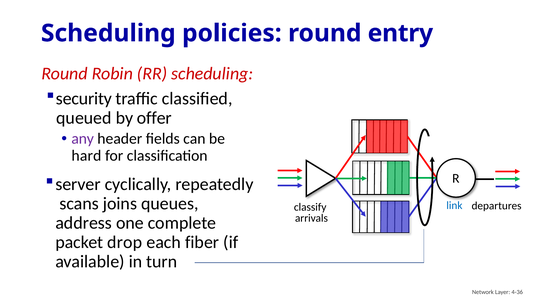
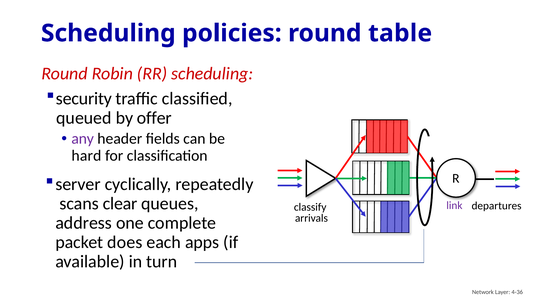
entry: entry -> table
joins: joins -> clear
link colour: blue -> purple
drop: drop -> does
fiber: fiber -> apps
